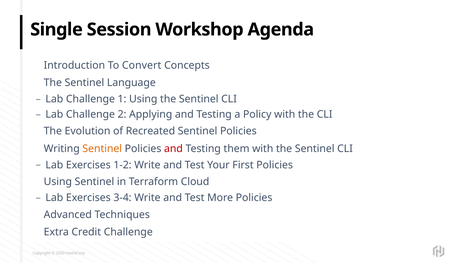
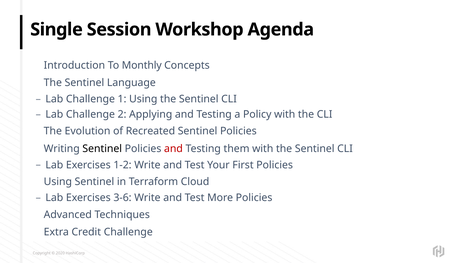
Convert: Convert -> Monthly
Sentinel at (102, 149) colour: orange -> black
3-4: 3-4 -> 3-6
